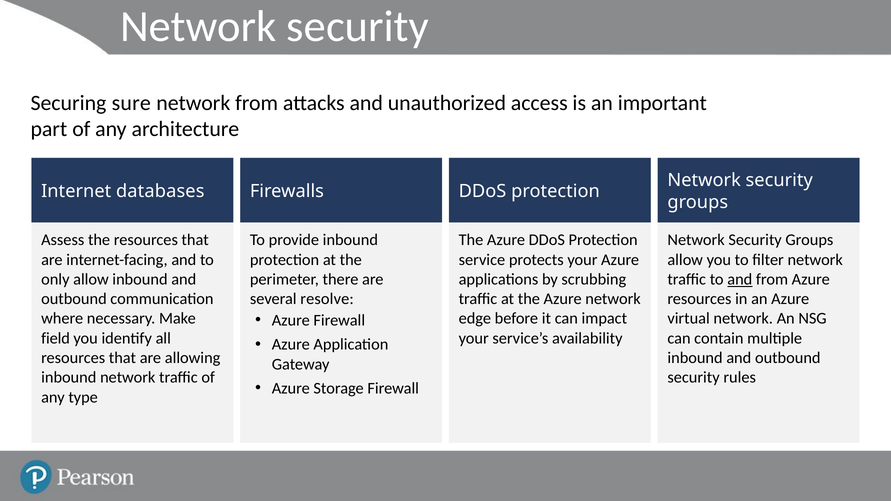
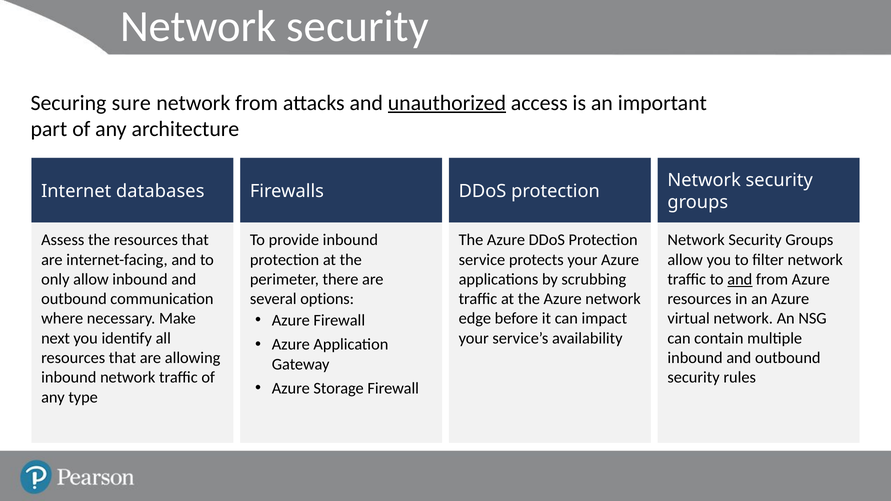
unauthorized underline: none -> present
resolve: resolve -> options
field: field -> next
